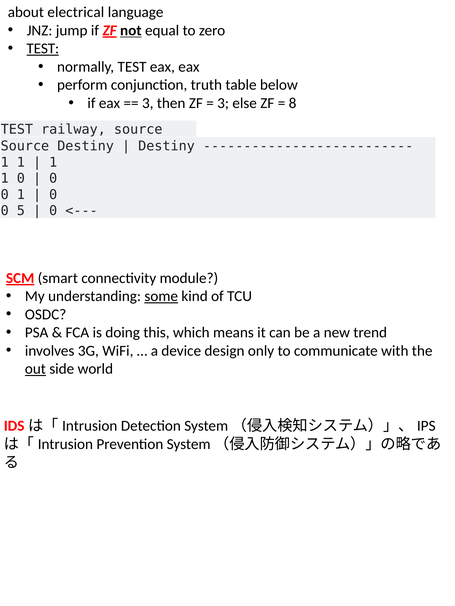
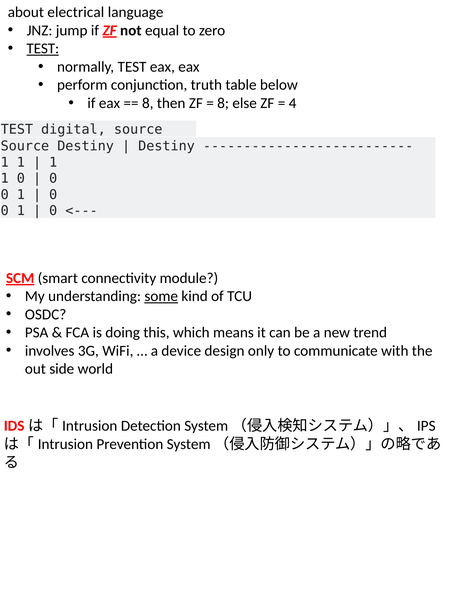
not underline: present -> none
3 at (148, 103): 3 -> 8
3 at (223, 103): 3 -> 8
8: 8 -> 4
railway: railway -> digital
5 at (21, 211): 5 -> 1
out underline: present -> none
